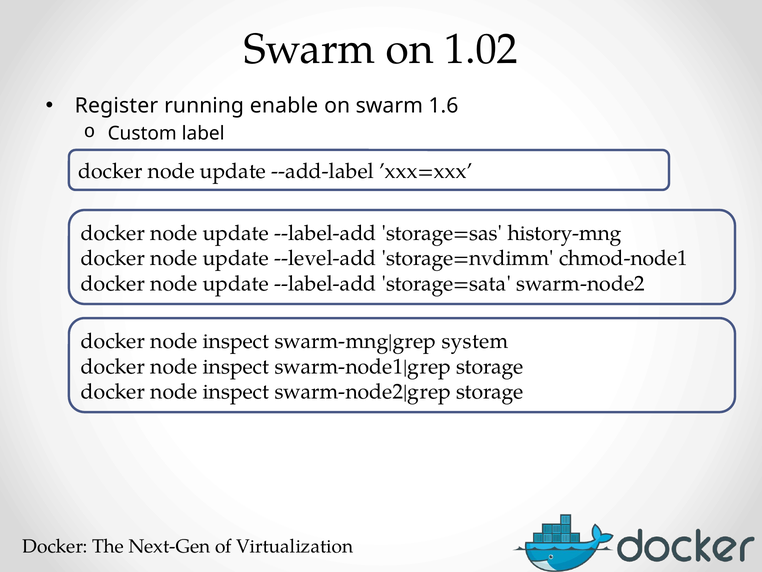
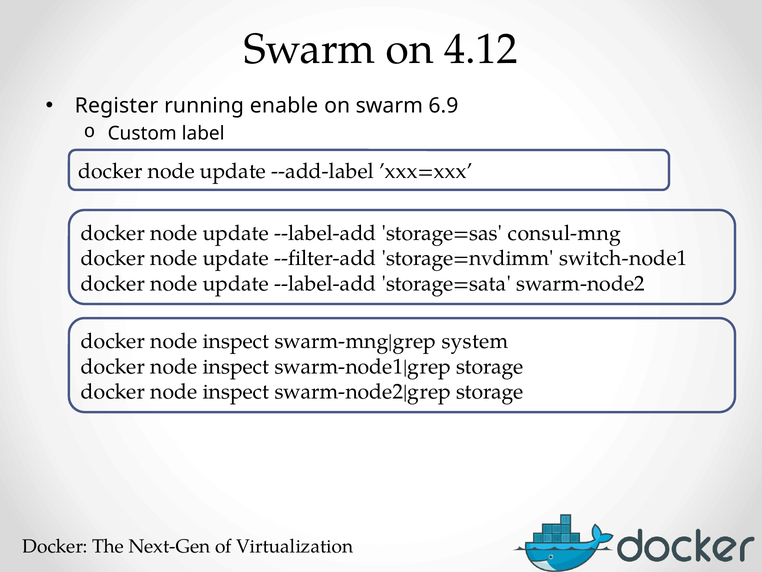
1.02: 1.02 -> 4.12
1.6: 1.6 -> 6.9
history-mng: history-mng -> consul-mng
--level-add: --level-add -> --filter-add
chmod-node1: chmod-node1 -> switch-node1
